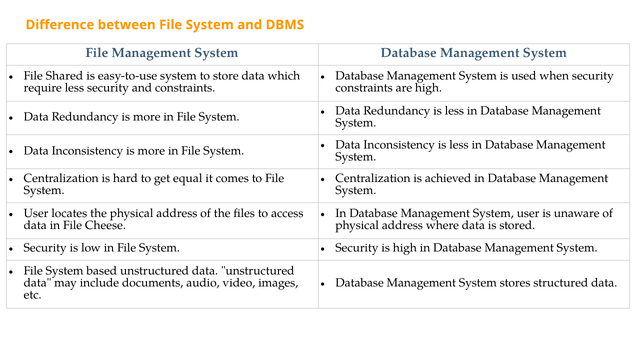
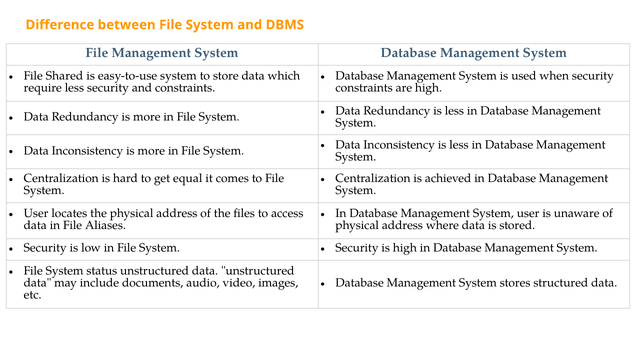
Cheese: Cheese -> Aliases
based: based -> status
